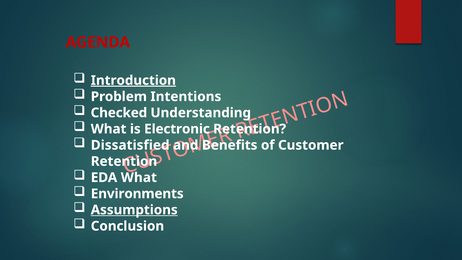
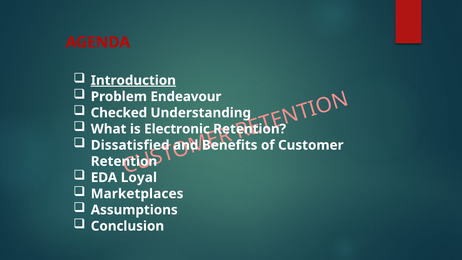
Intentions: Intentions -> Endeavour
EDA What: What -> Loyal
Environments: Environments -> Marketplaces
Assumptions underline: present -> none
